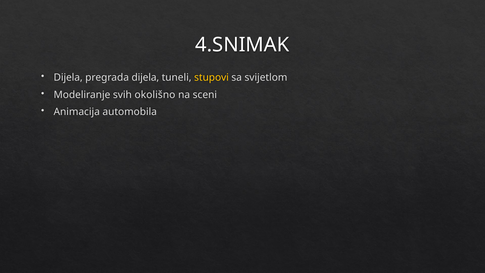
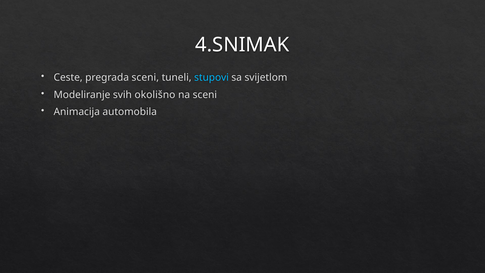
Dijela at (68, 78): Dijela -> Ceste
pregrada dijela: dijela -> sceni
stupovi colour: yellow -> light blue
